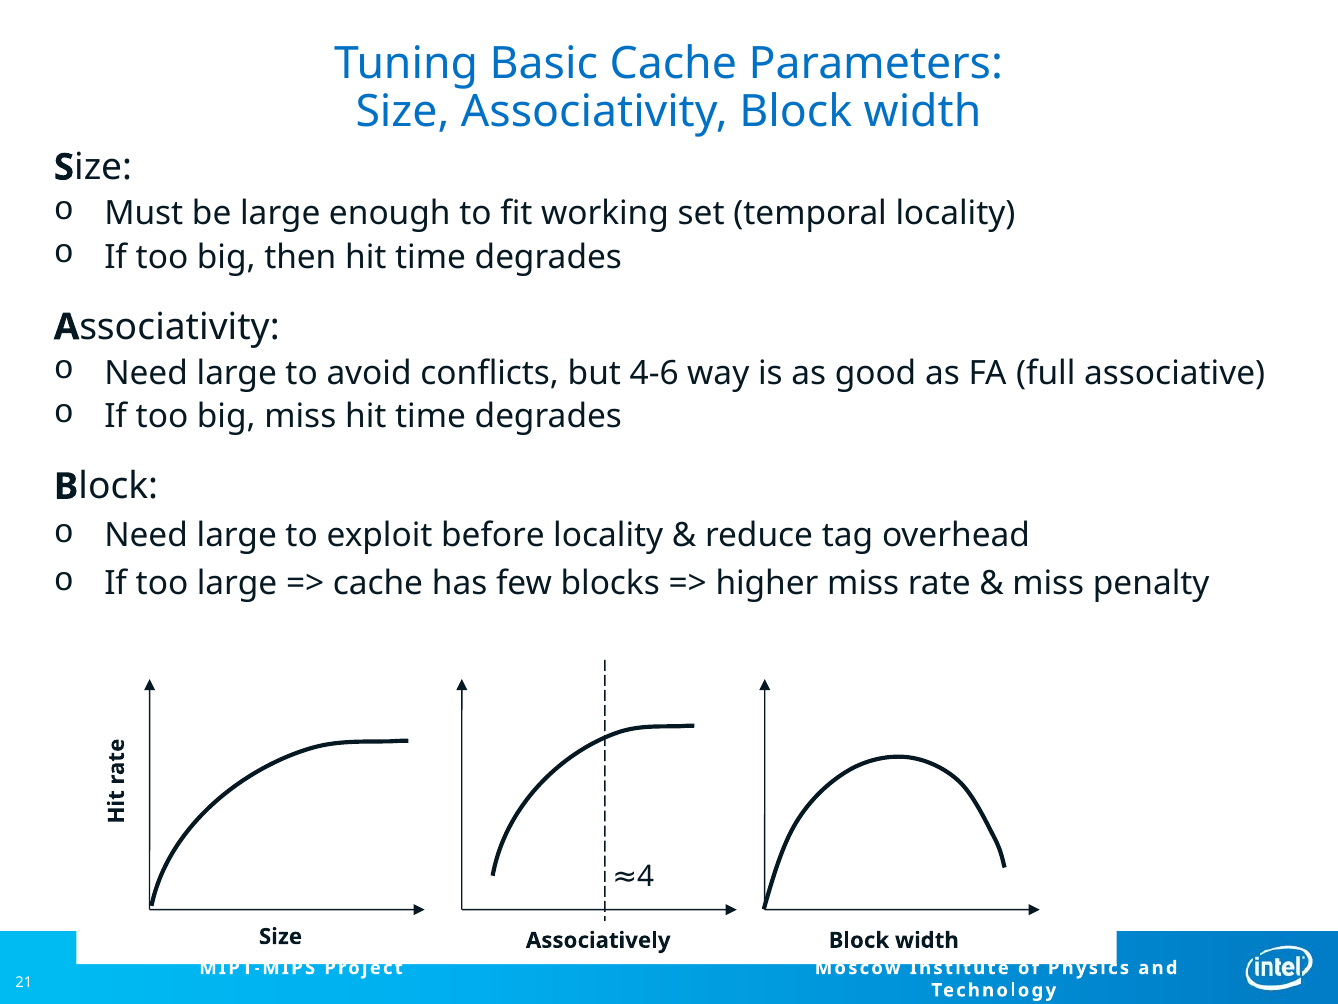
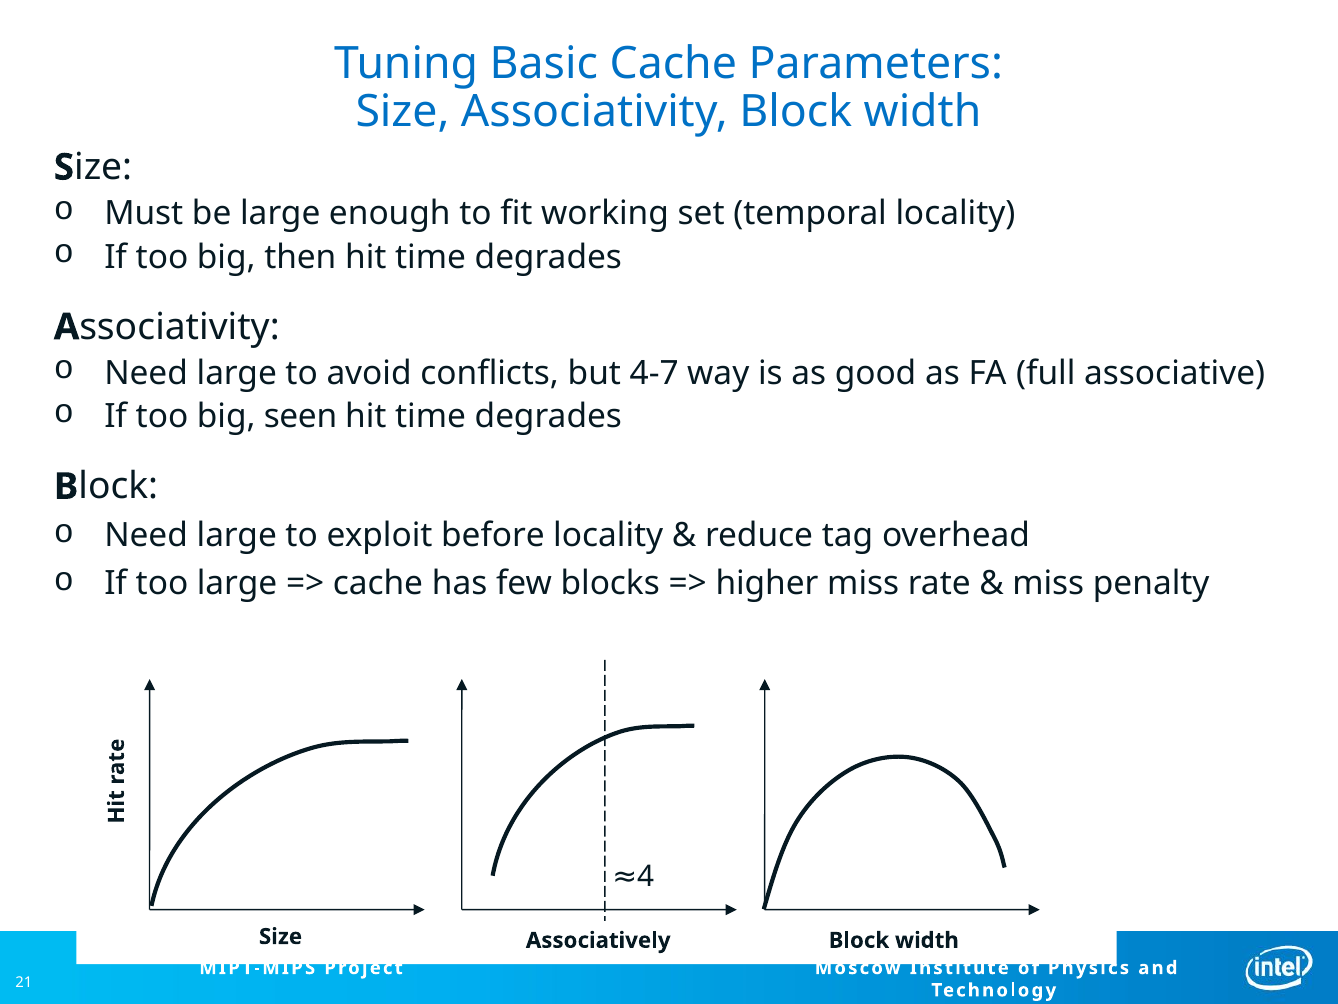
4-6: 4-6 -> 4-7
big miss: miss -> seen
